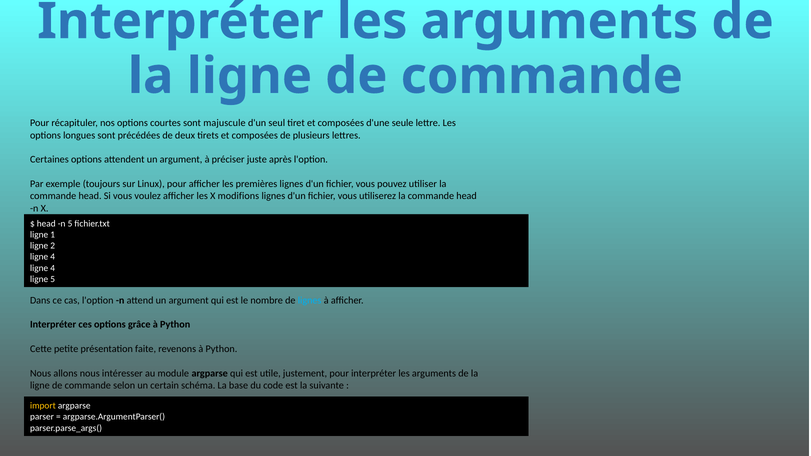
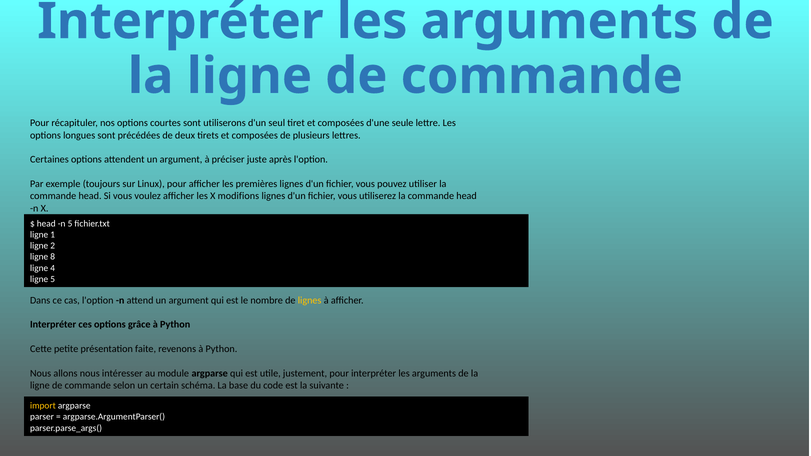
majuscule: majuscule -> utiliserons
4 at (53, 257): 4 -> 8
lignes at (310, 300) colour: light blue -> yellow
